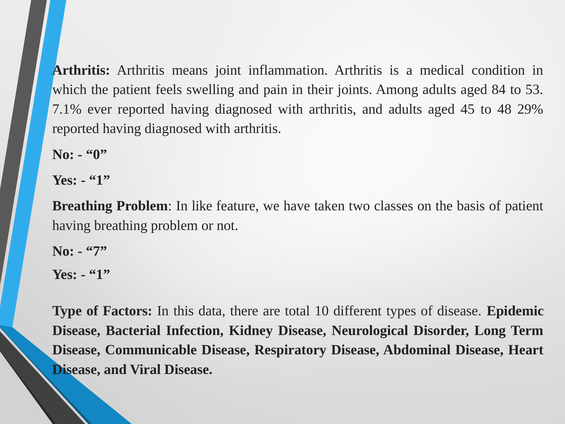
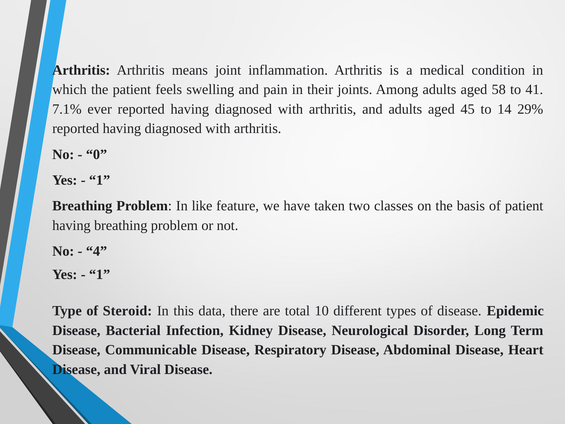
84: 84 -> 58
53: 53 -> 41
48: 48 -> 14
7: 7 -> 4
Factors: Factors -> Steroid
